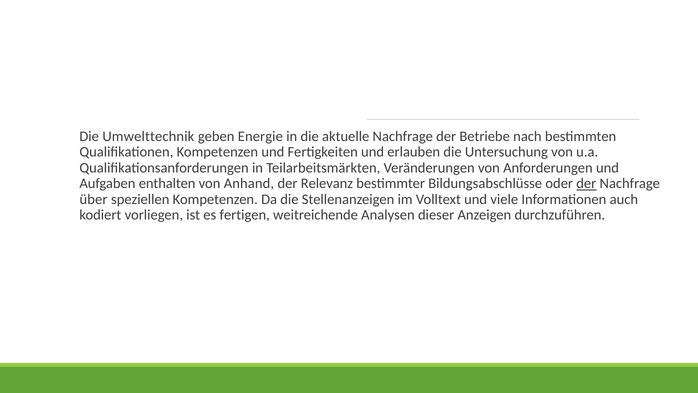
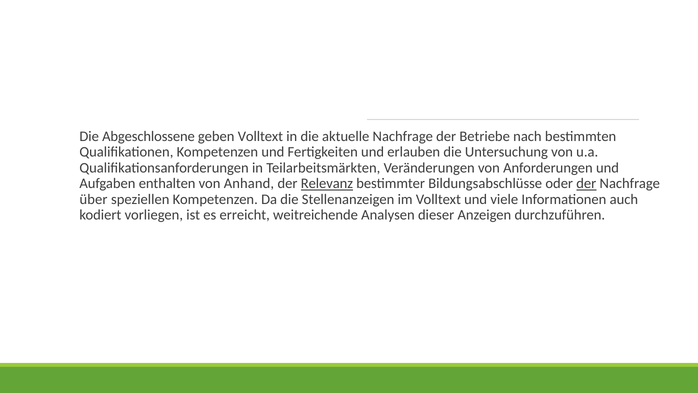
Umwelttechnik: Umwelttechnik -> Abgeschlossene
geben Energie: Energie -> Volltext
Relevanz underline: none -> present
fertigen: fertigen -> erreicht
